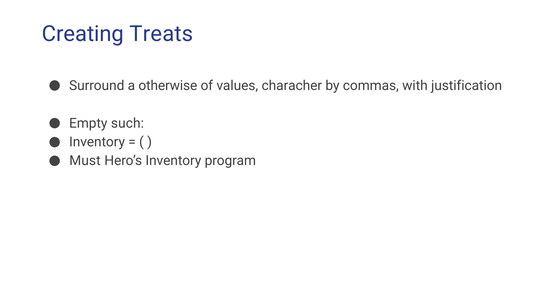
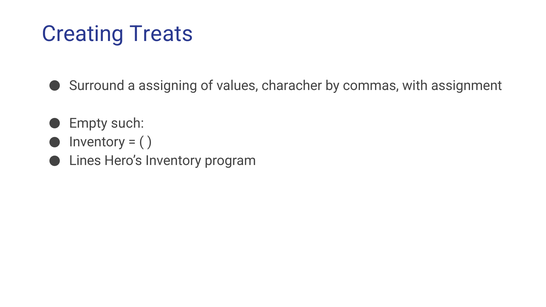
otherwise: otherwise -> assigning
justification: justification -> assignment
Must: Must -> Lines
